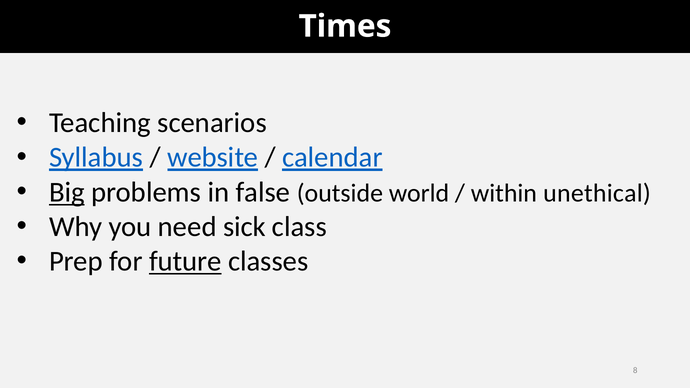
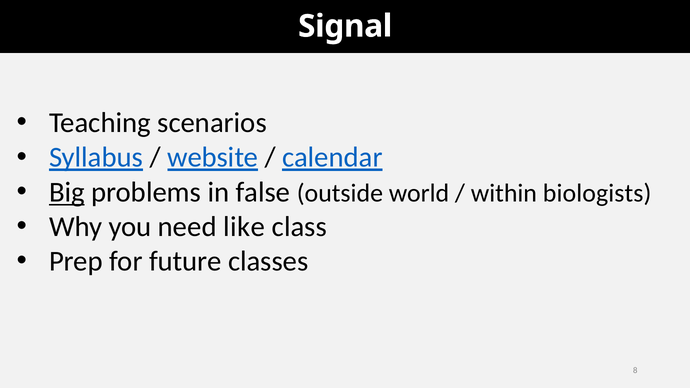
Times: Times -> Signal
unethical: unethical -> biologists
sick: sick -> like
future underline: present -> none
